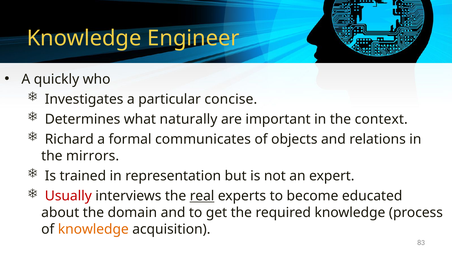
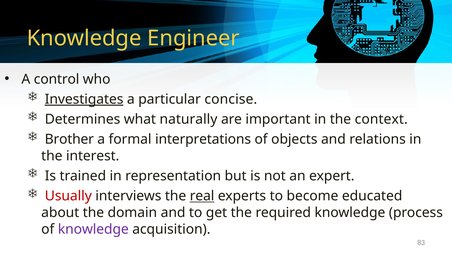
quickly: quickly -> control
Investigates underline: none -> present
Richard: Richard -> Brother
communicates: communicates -> interpretations
mirrors: mirrors -> interest
knowledge at (93, 229) colour: orange -> purple
